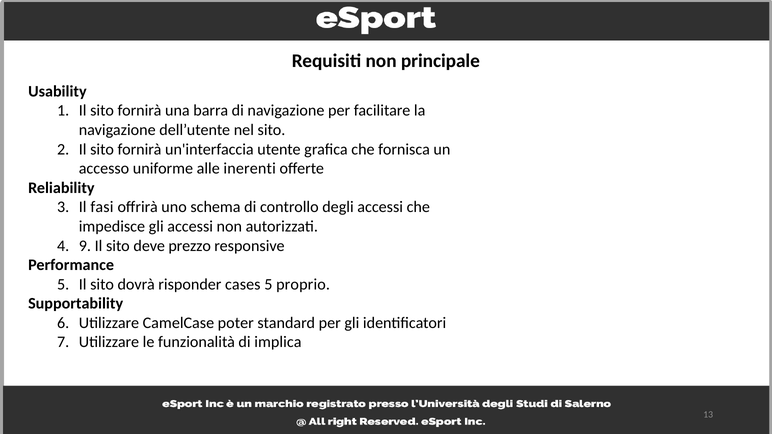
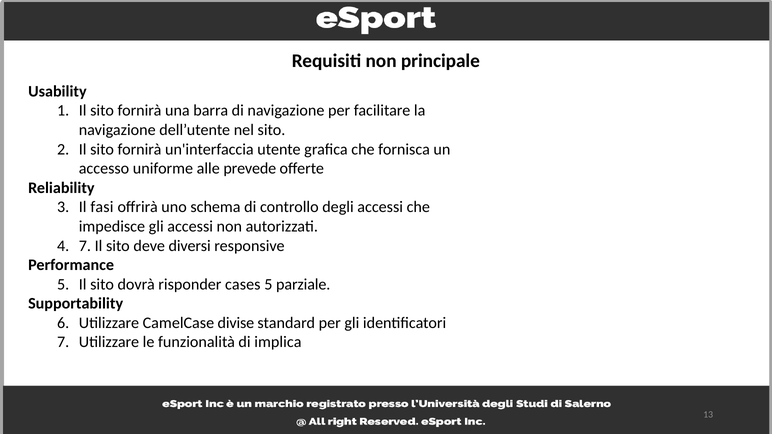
inerenti: inerenti -> prevede
9 at (85, 246): 9 -> 7
prezzo: prezzo -> diversi
proprio: proprio -> parziale
poter: poter -> divise
